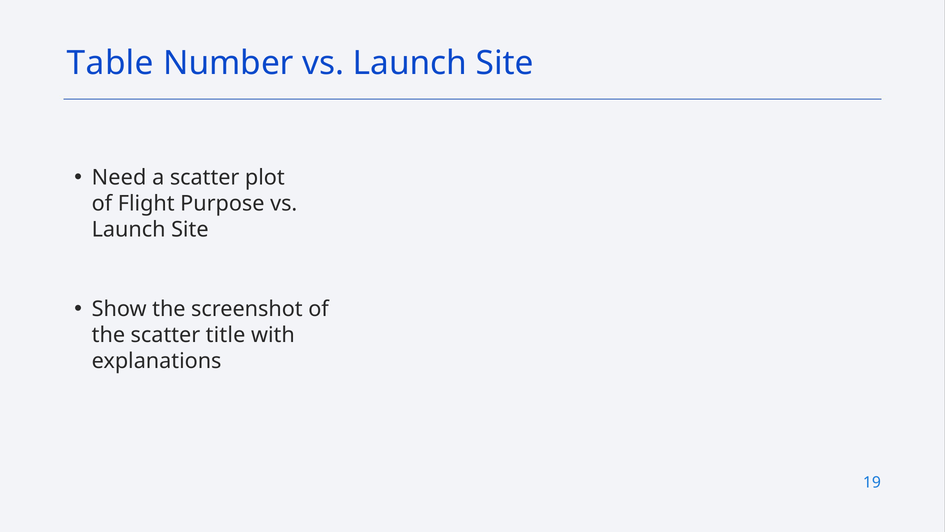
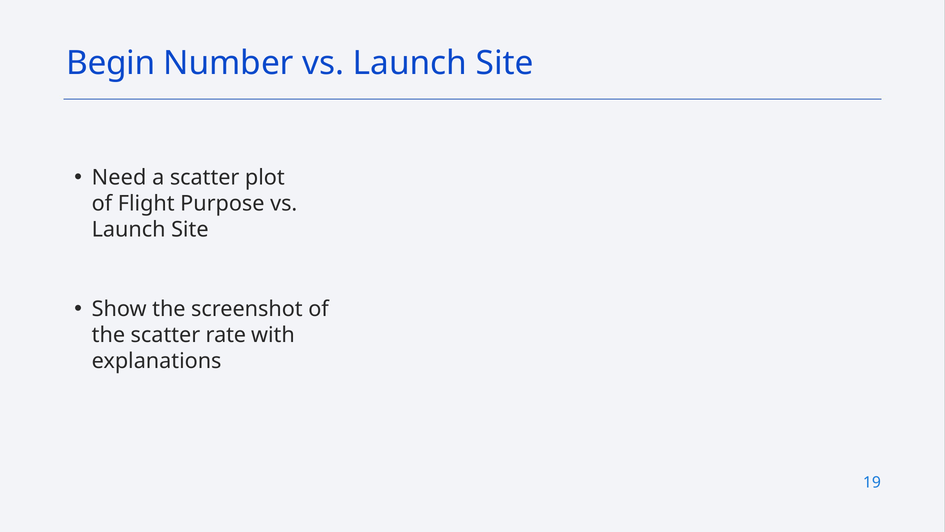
Table: Table -> Begin
title: title -> rate
